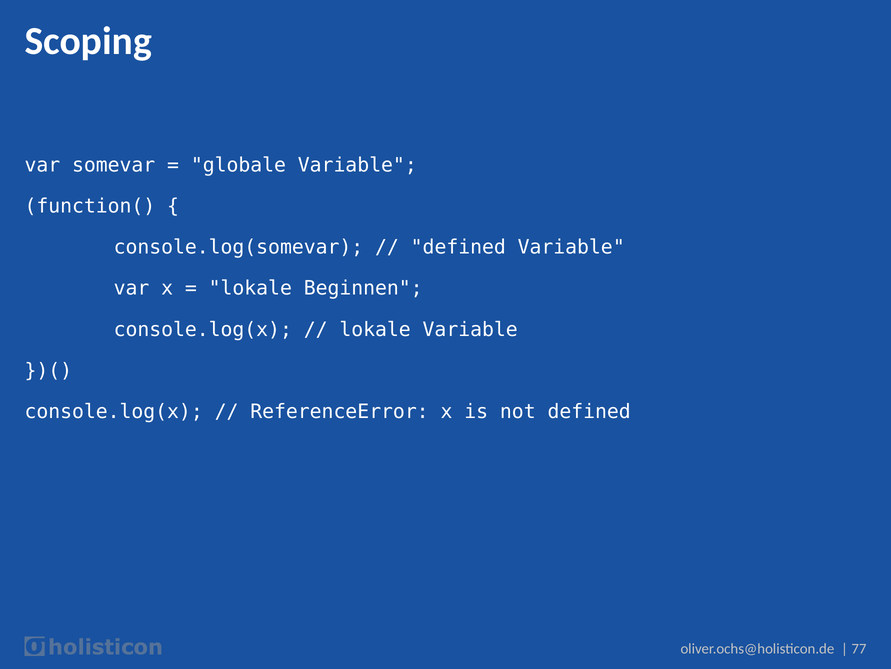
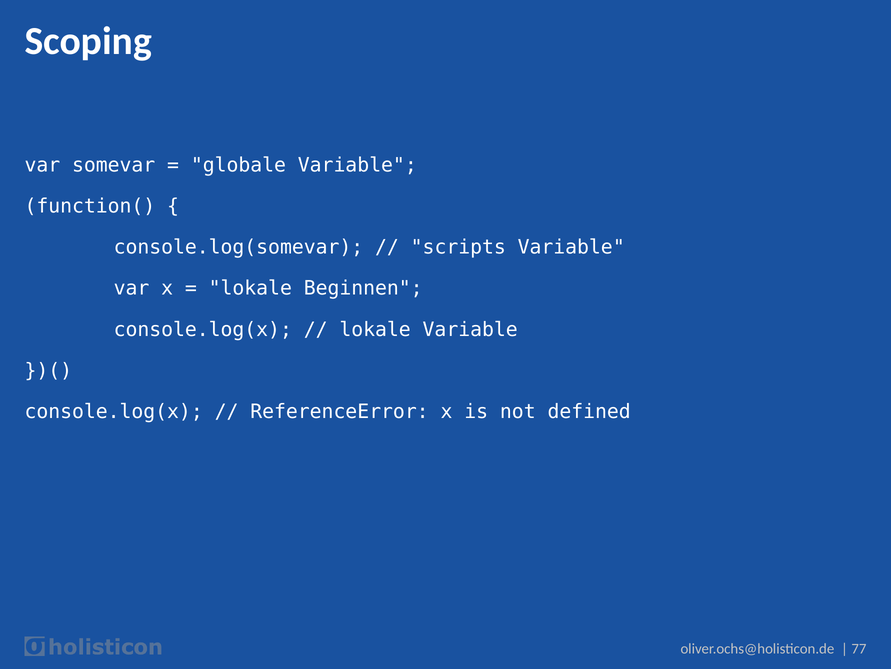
defined at (458, 247): defined -> scripts
